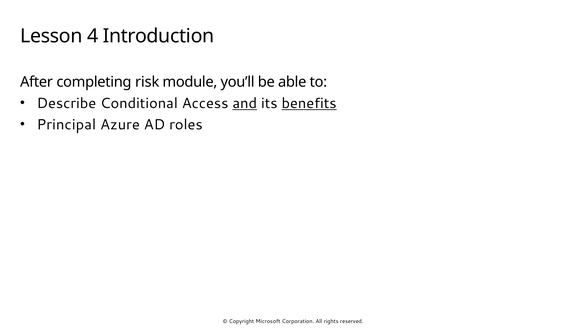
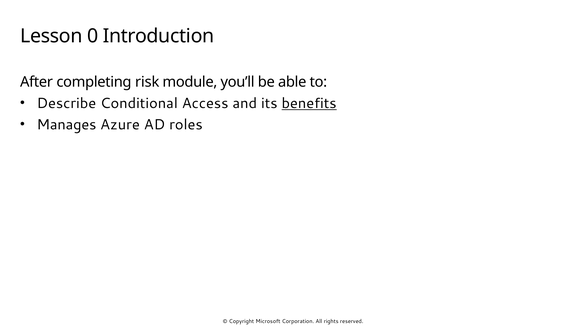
4: 4 -> 0
and underline: present -> none
Principal: Principal -> Manages
